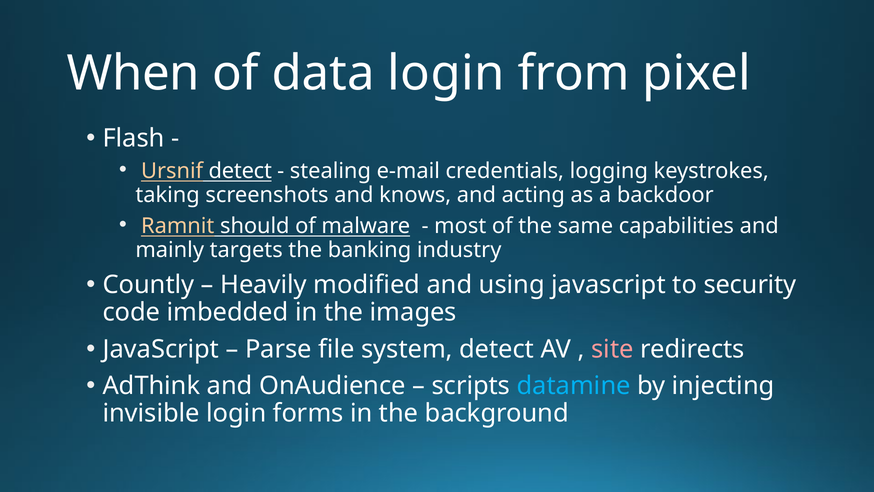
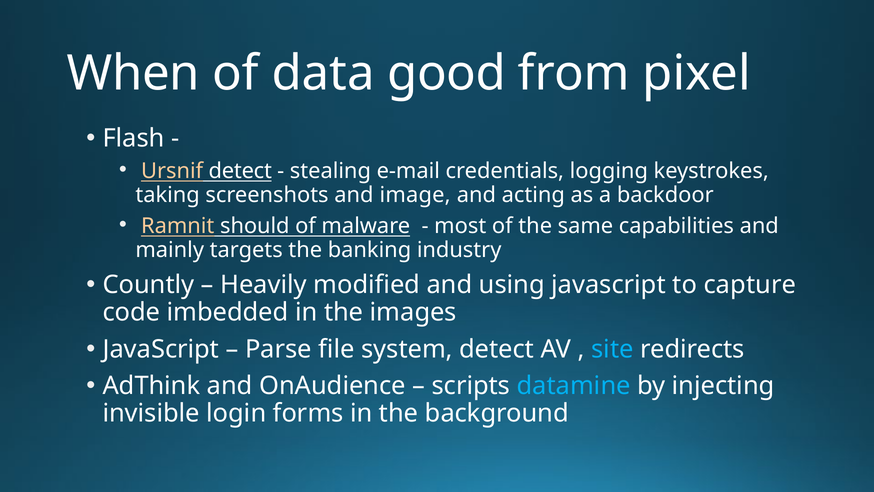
data login: login -> good
knows: knows -> image
security: security -> capture
site colour: pink -> light blue
